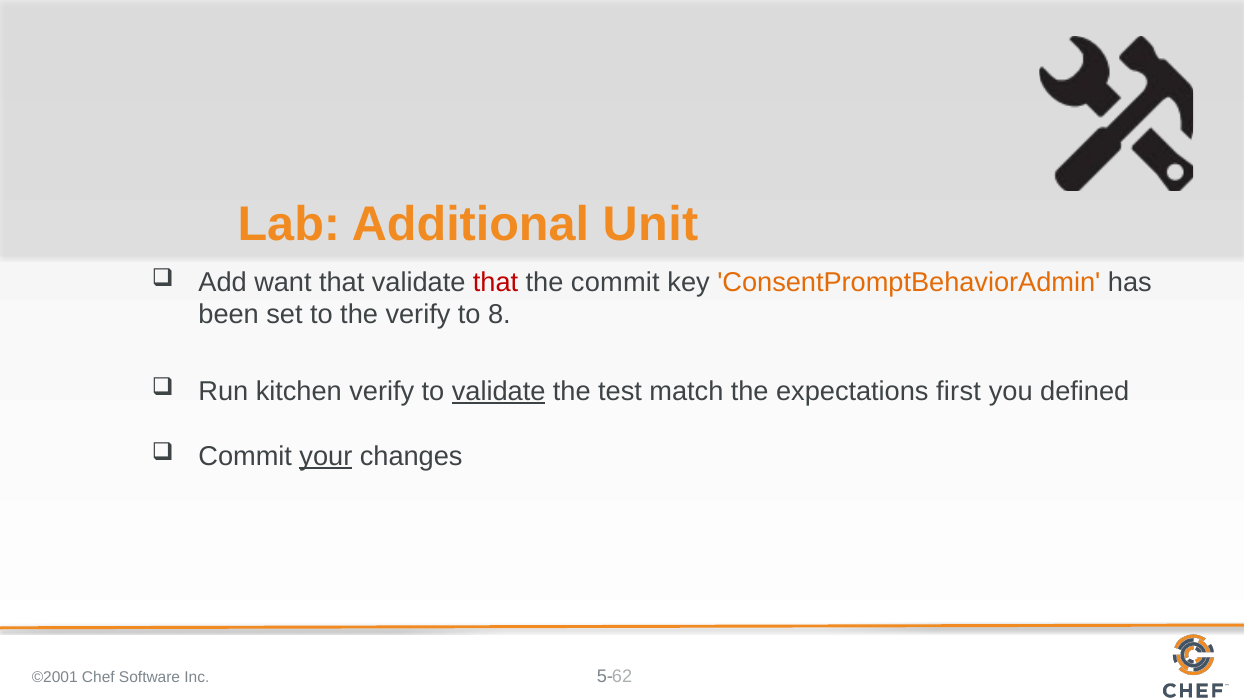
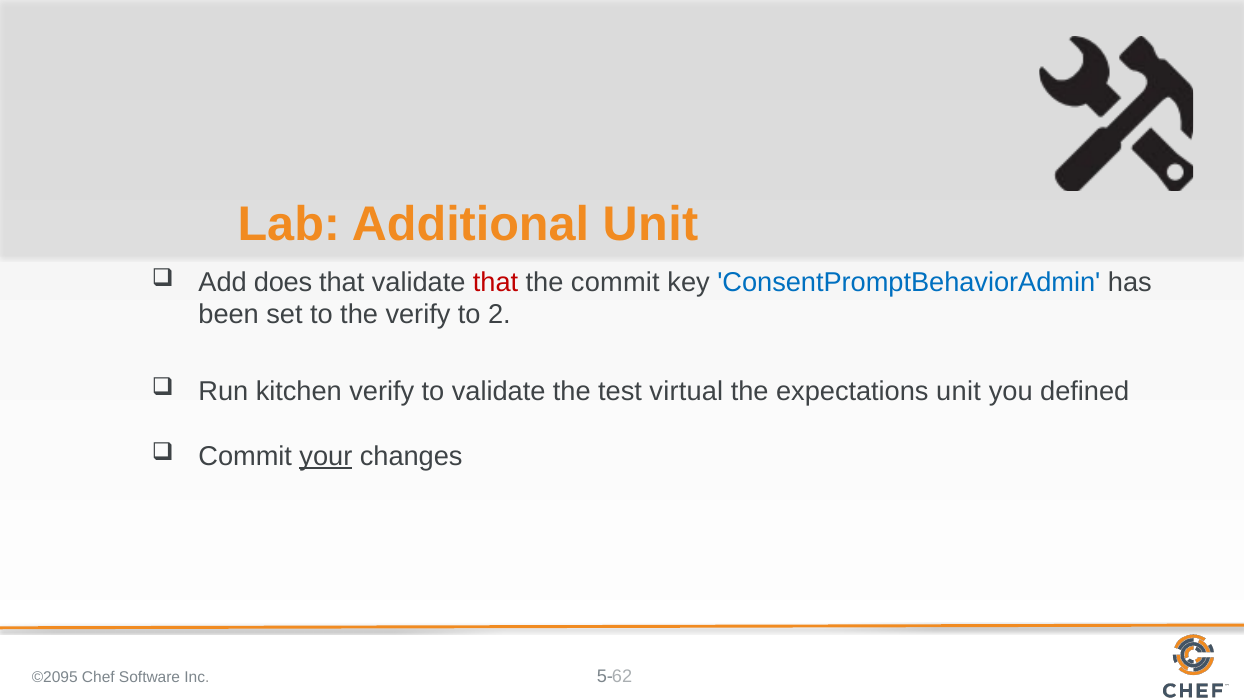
want: want -> does
ConsentPromptBehaviorAdmin colour: orange -> blue
8: 8 -> 2
validate at (499, 391) underline: present -> none
match: match -> virtual
expectations first: first -> unit
©2001: ©2001 -> ©2095
